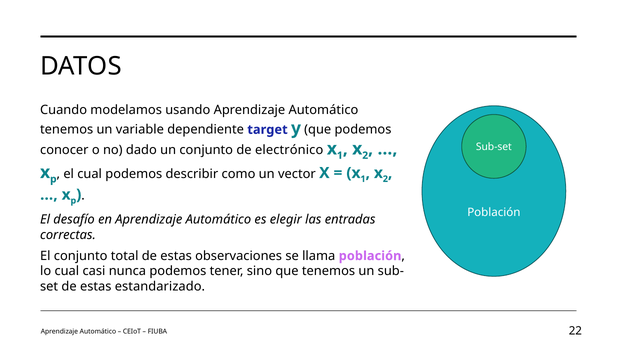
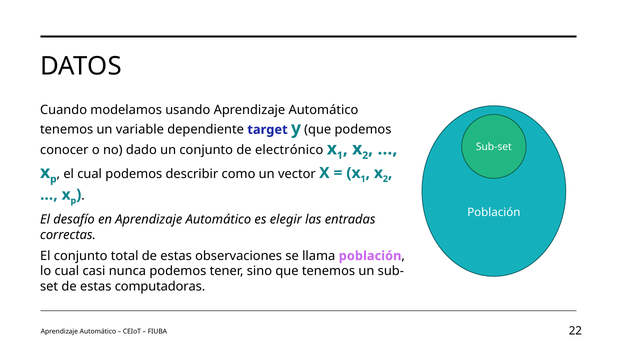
estandarizado: estandarizado -> computadoras
